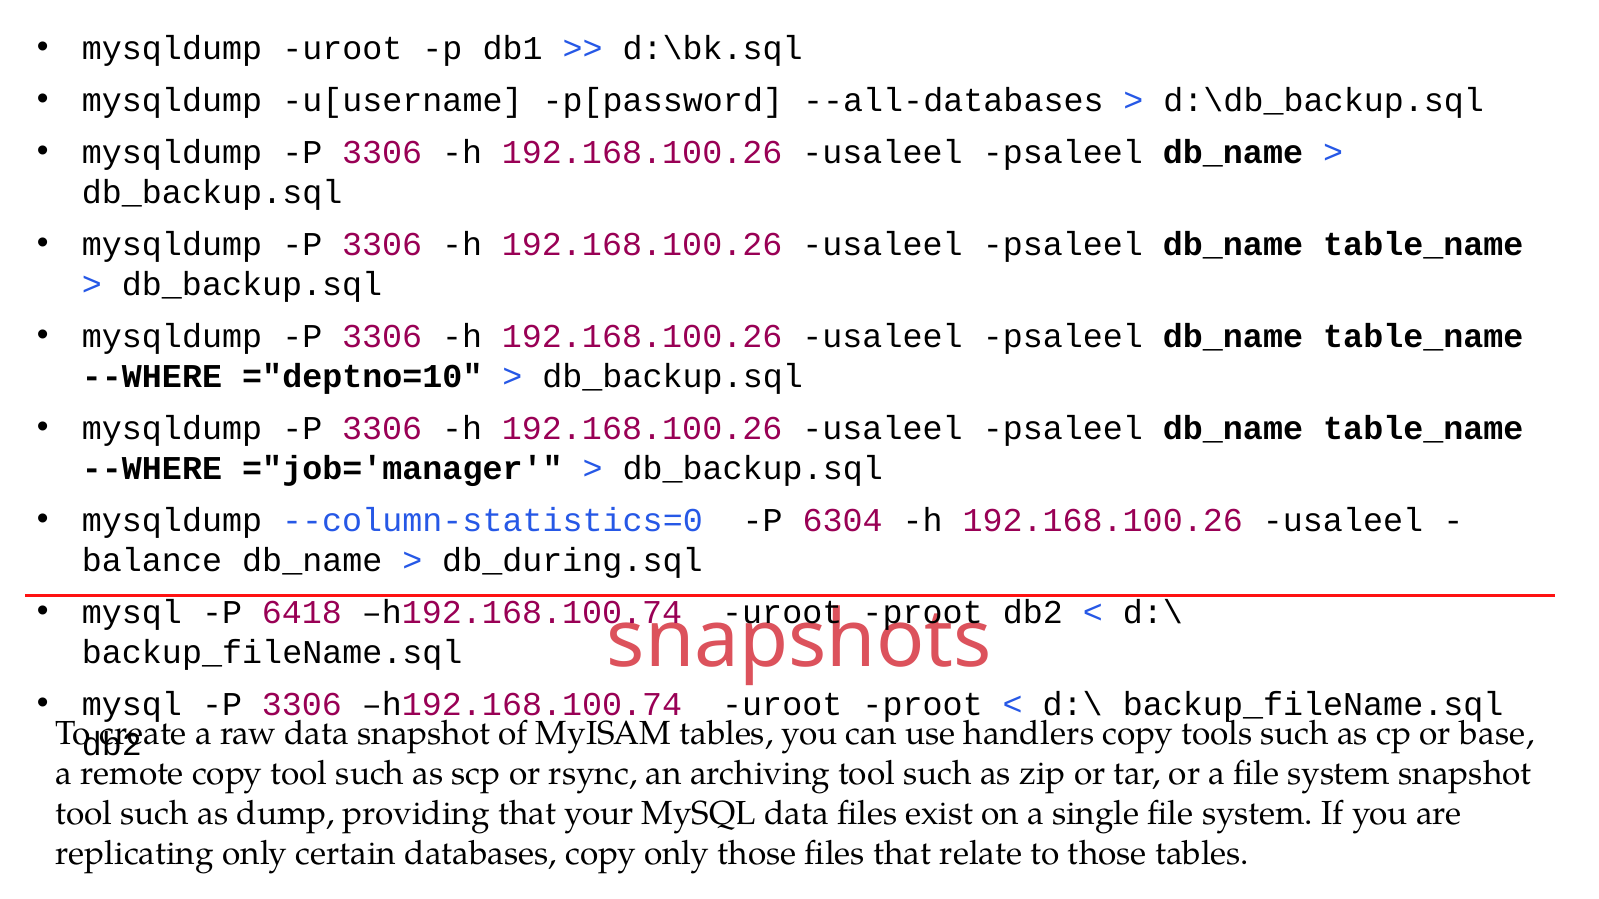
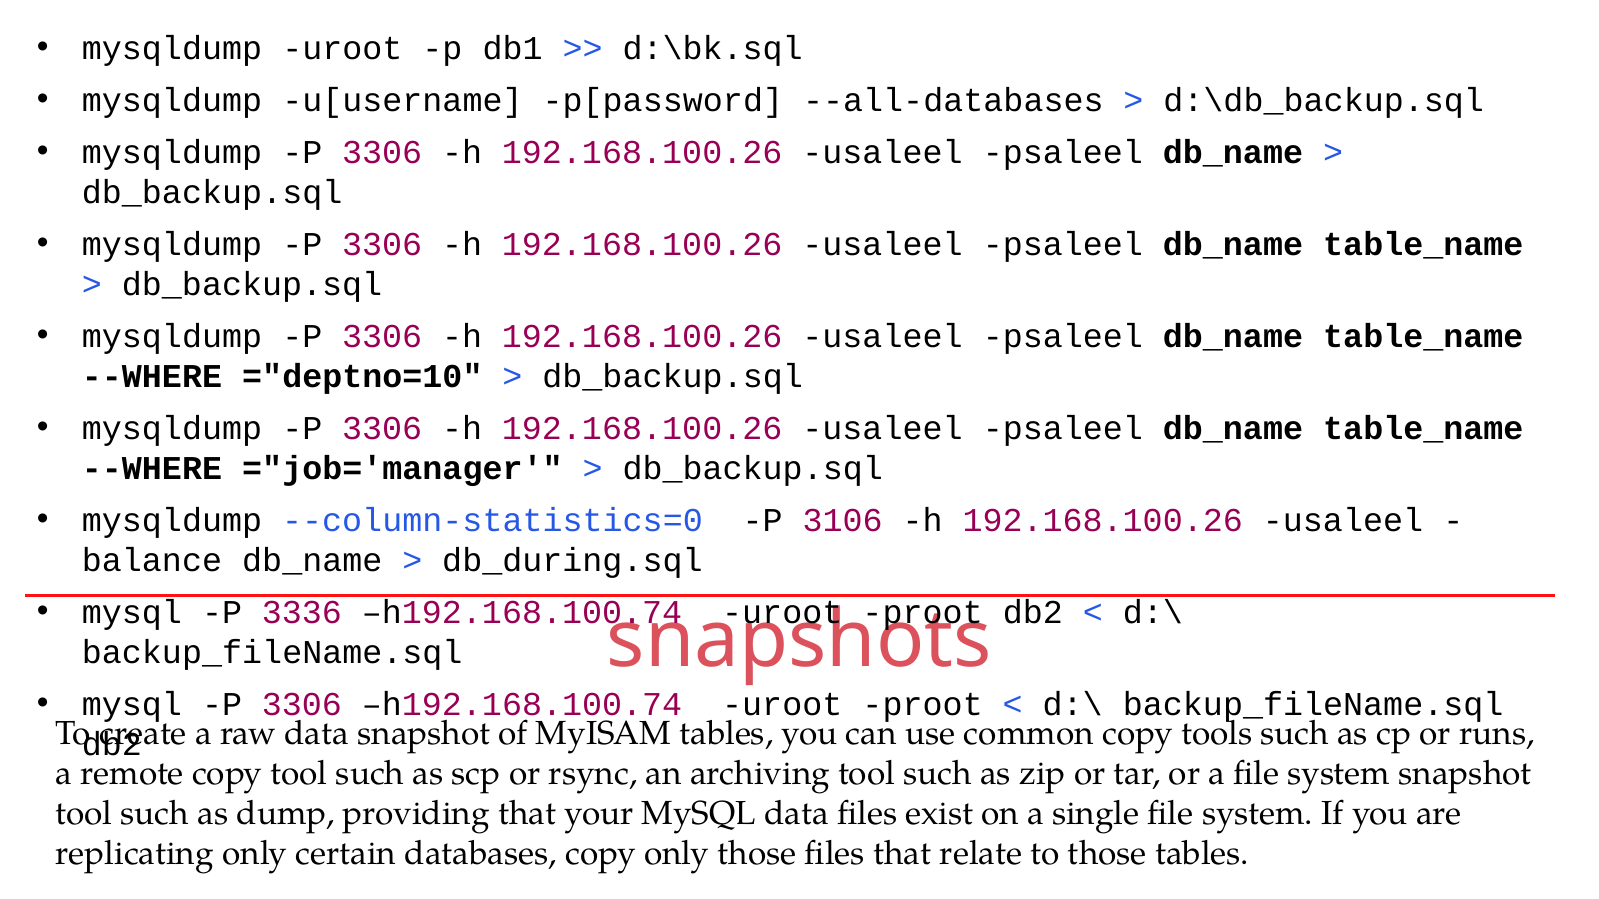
6304: 6304 -> 3106
6418: 6418 -> 3336
handlers: handlers -> common
base: base -> runs
